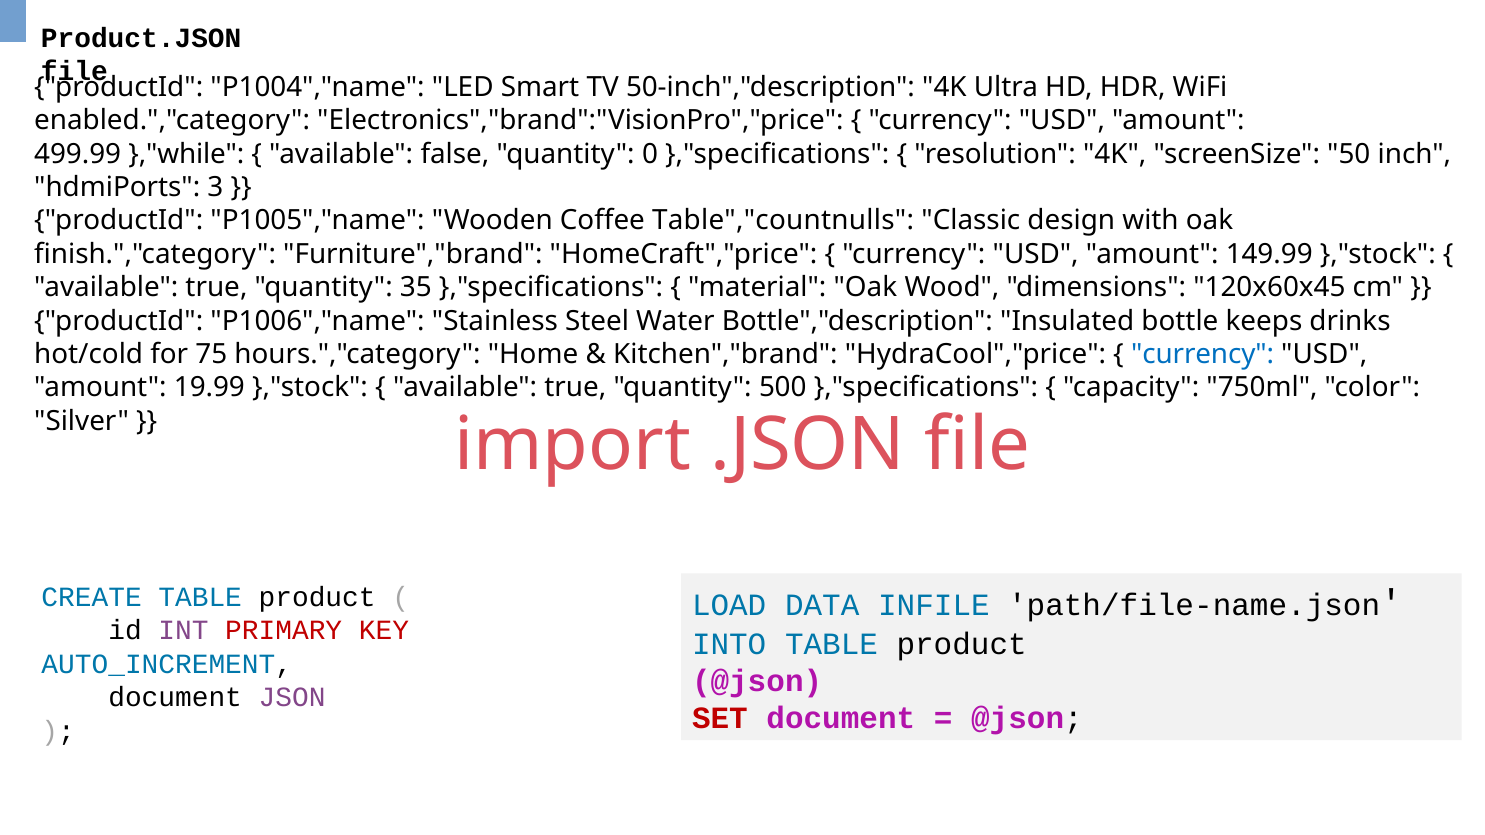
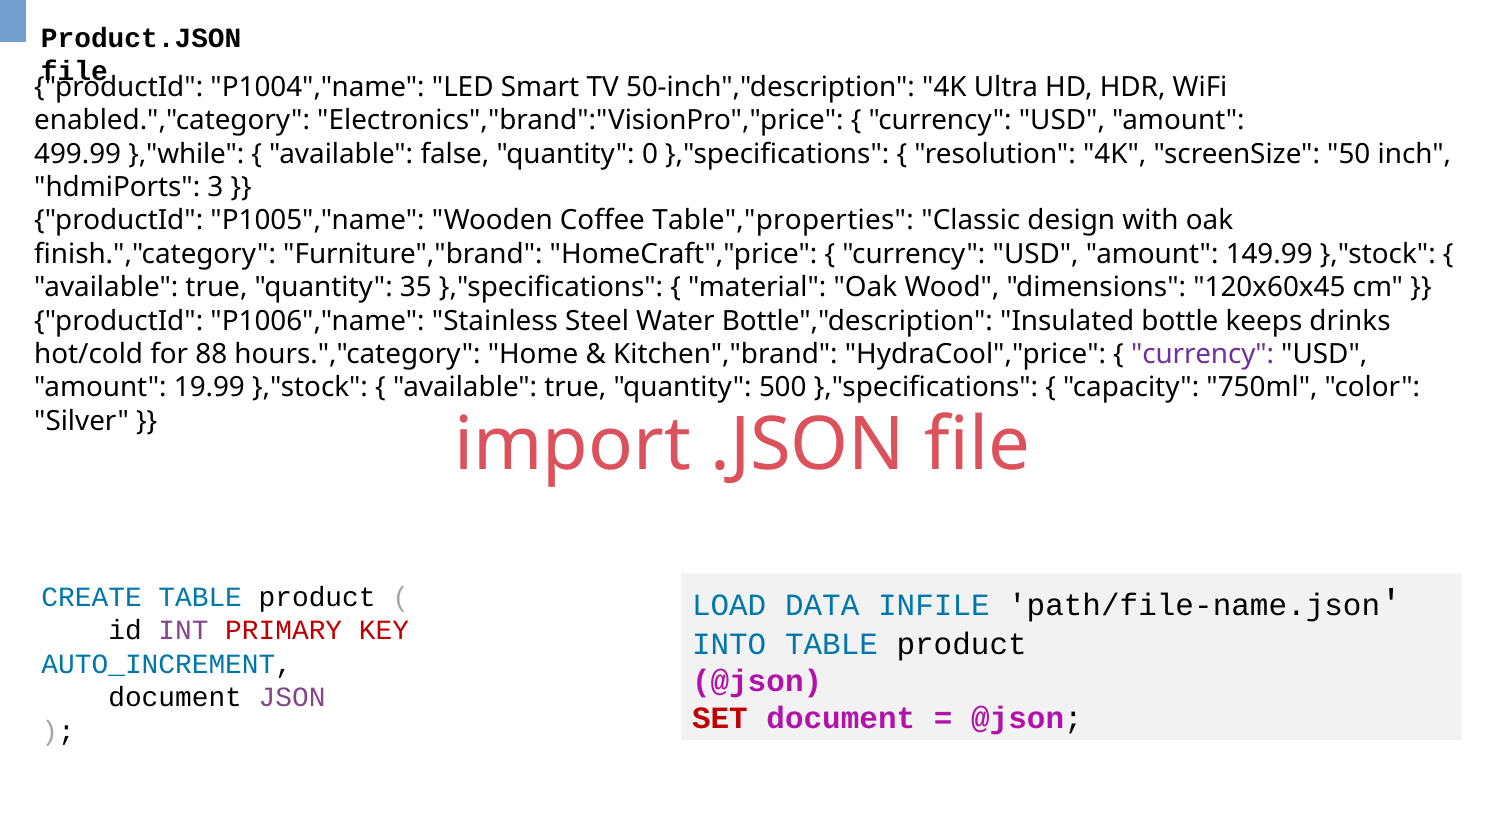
Table","countnulls: Table","countnulls -> Table","properties
75: 75 -> 88
currency at (1203, 354) colour: blue -> purple
